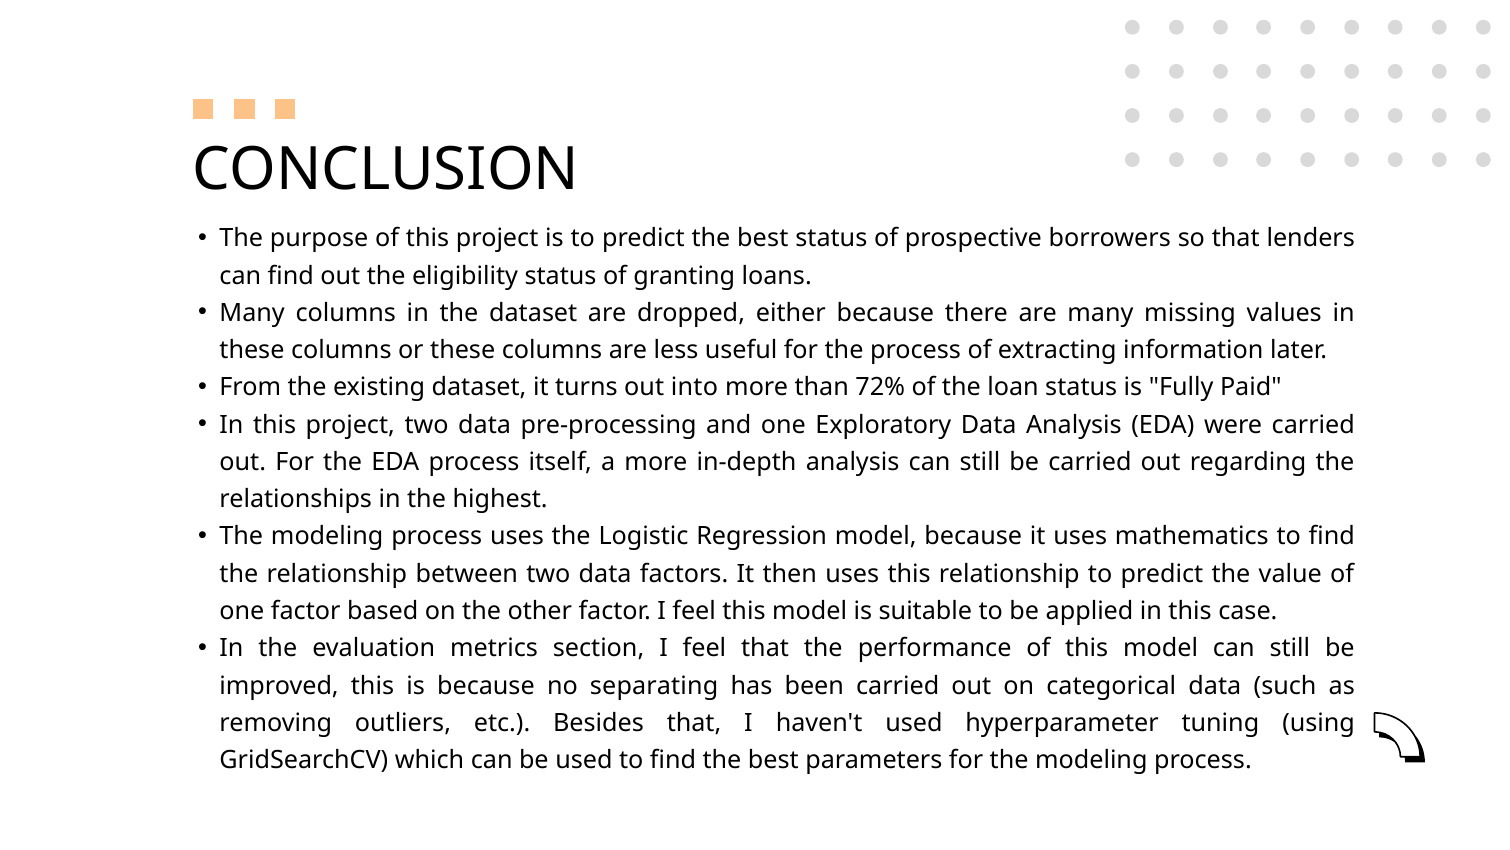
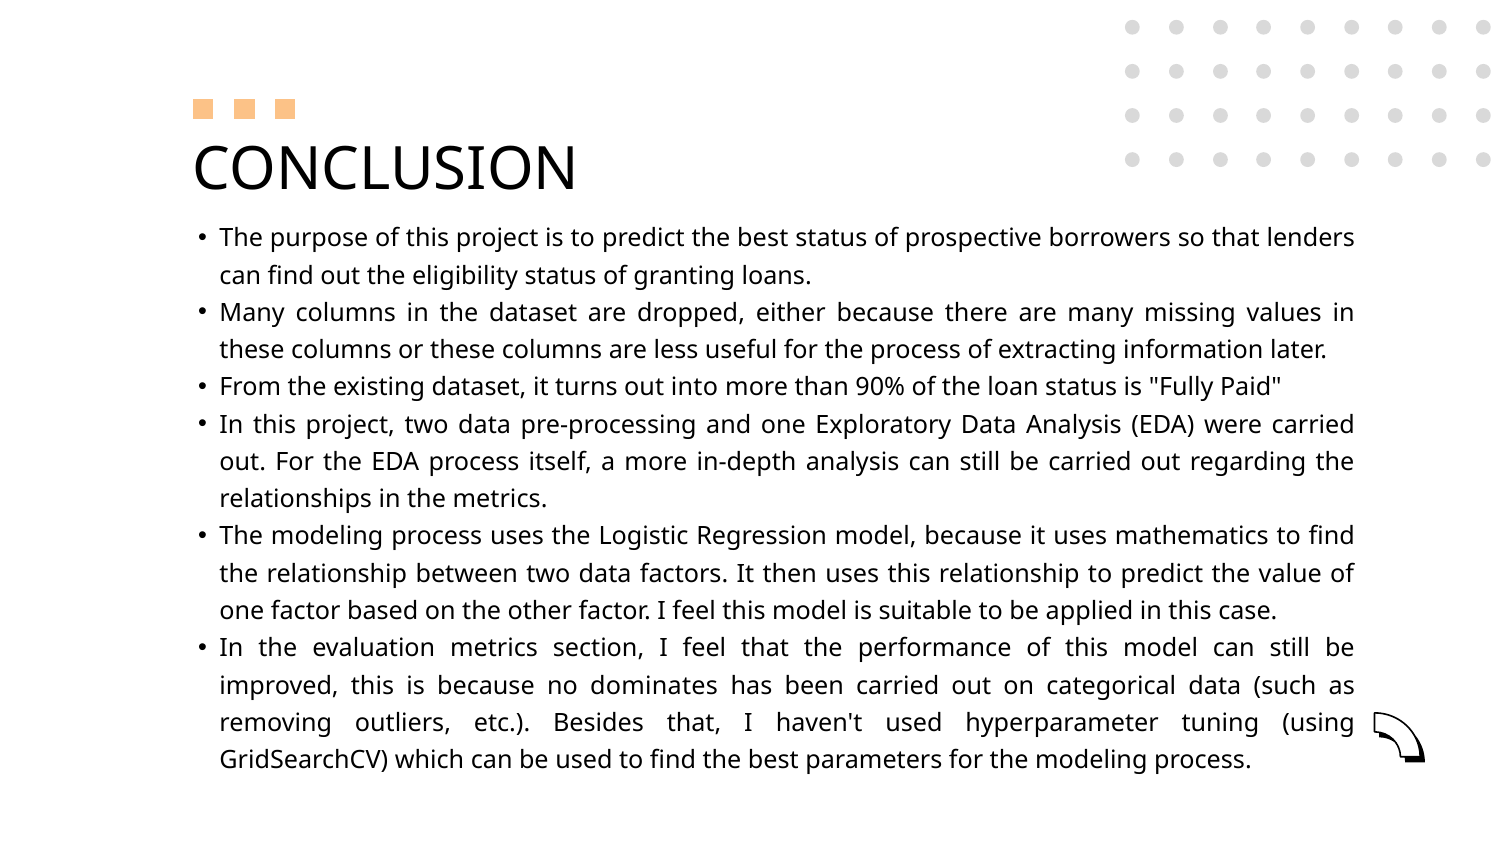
72%: 72% -> 90%
the highest: highest -> metrics
separating: separating -> dominates
